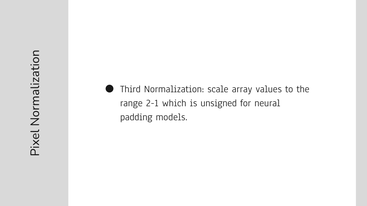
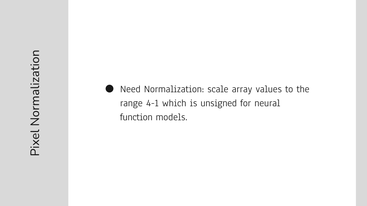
Third: Third -> Need
2-1: 2-1 -> 4-1
padding: padding -> function
